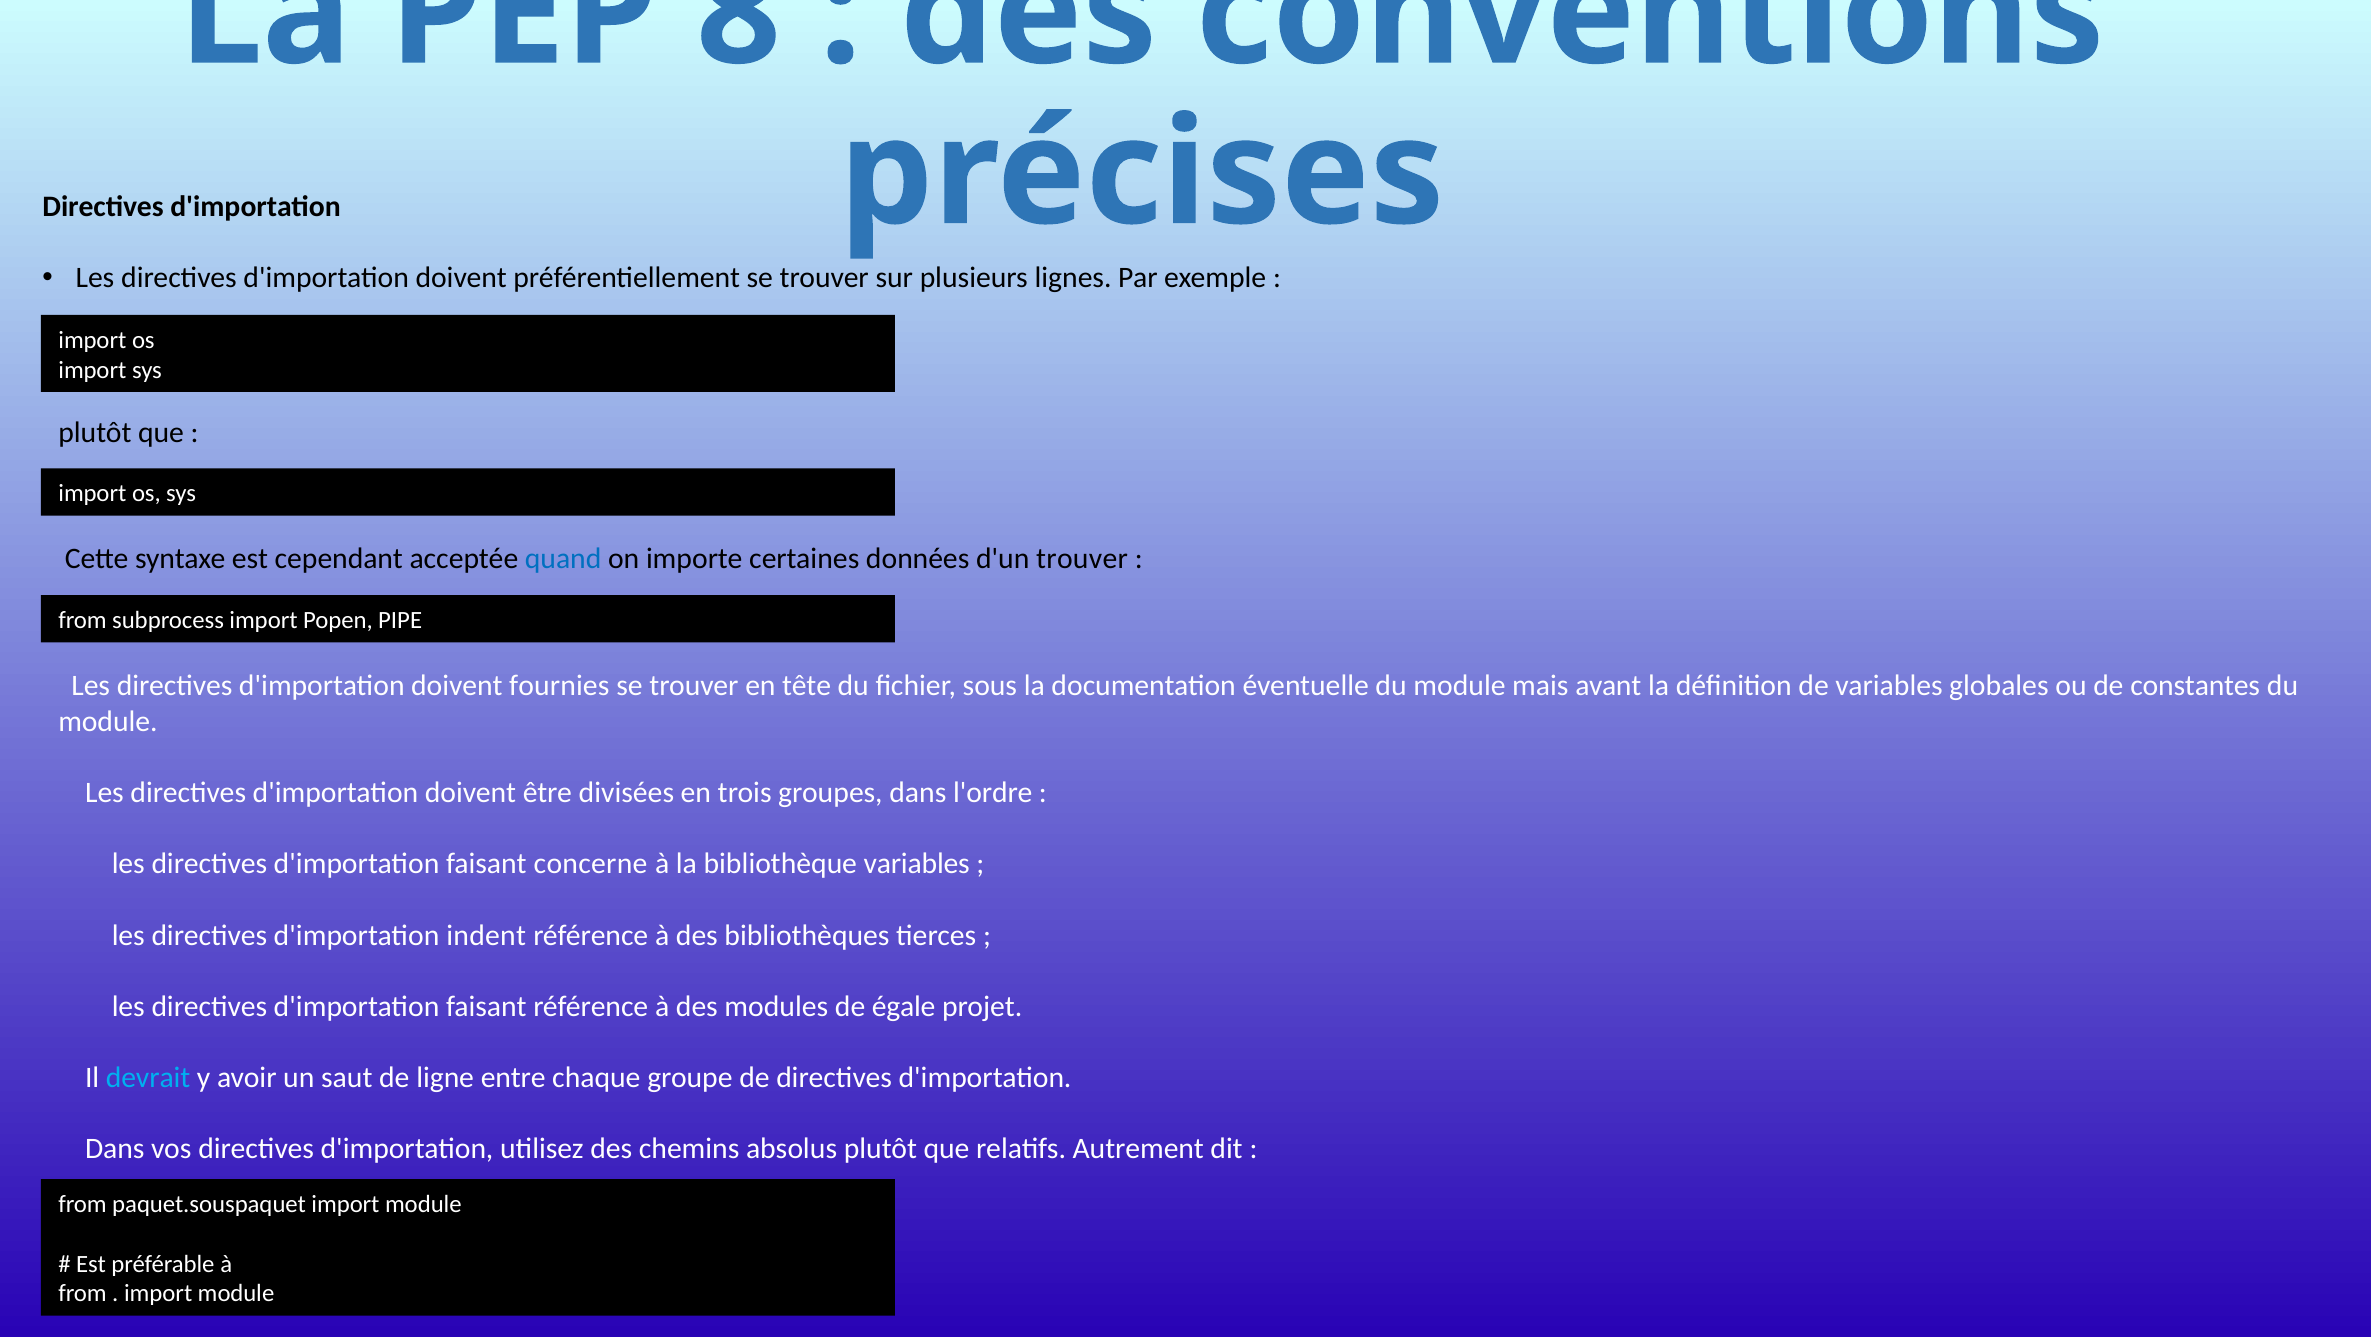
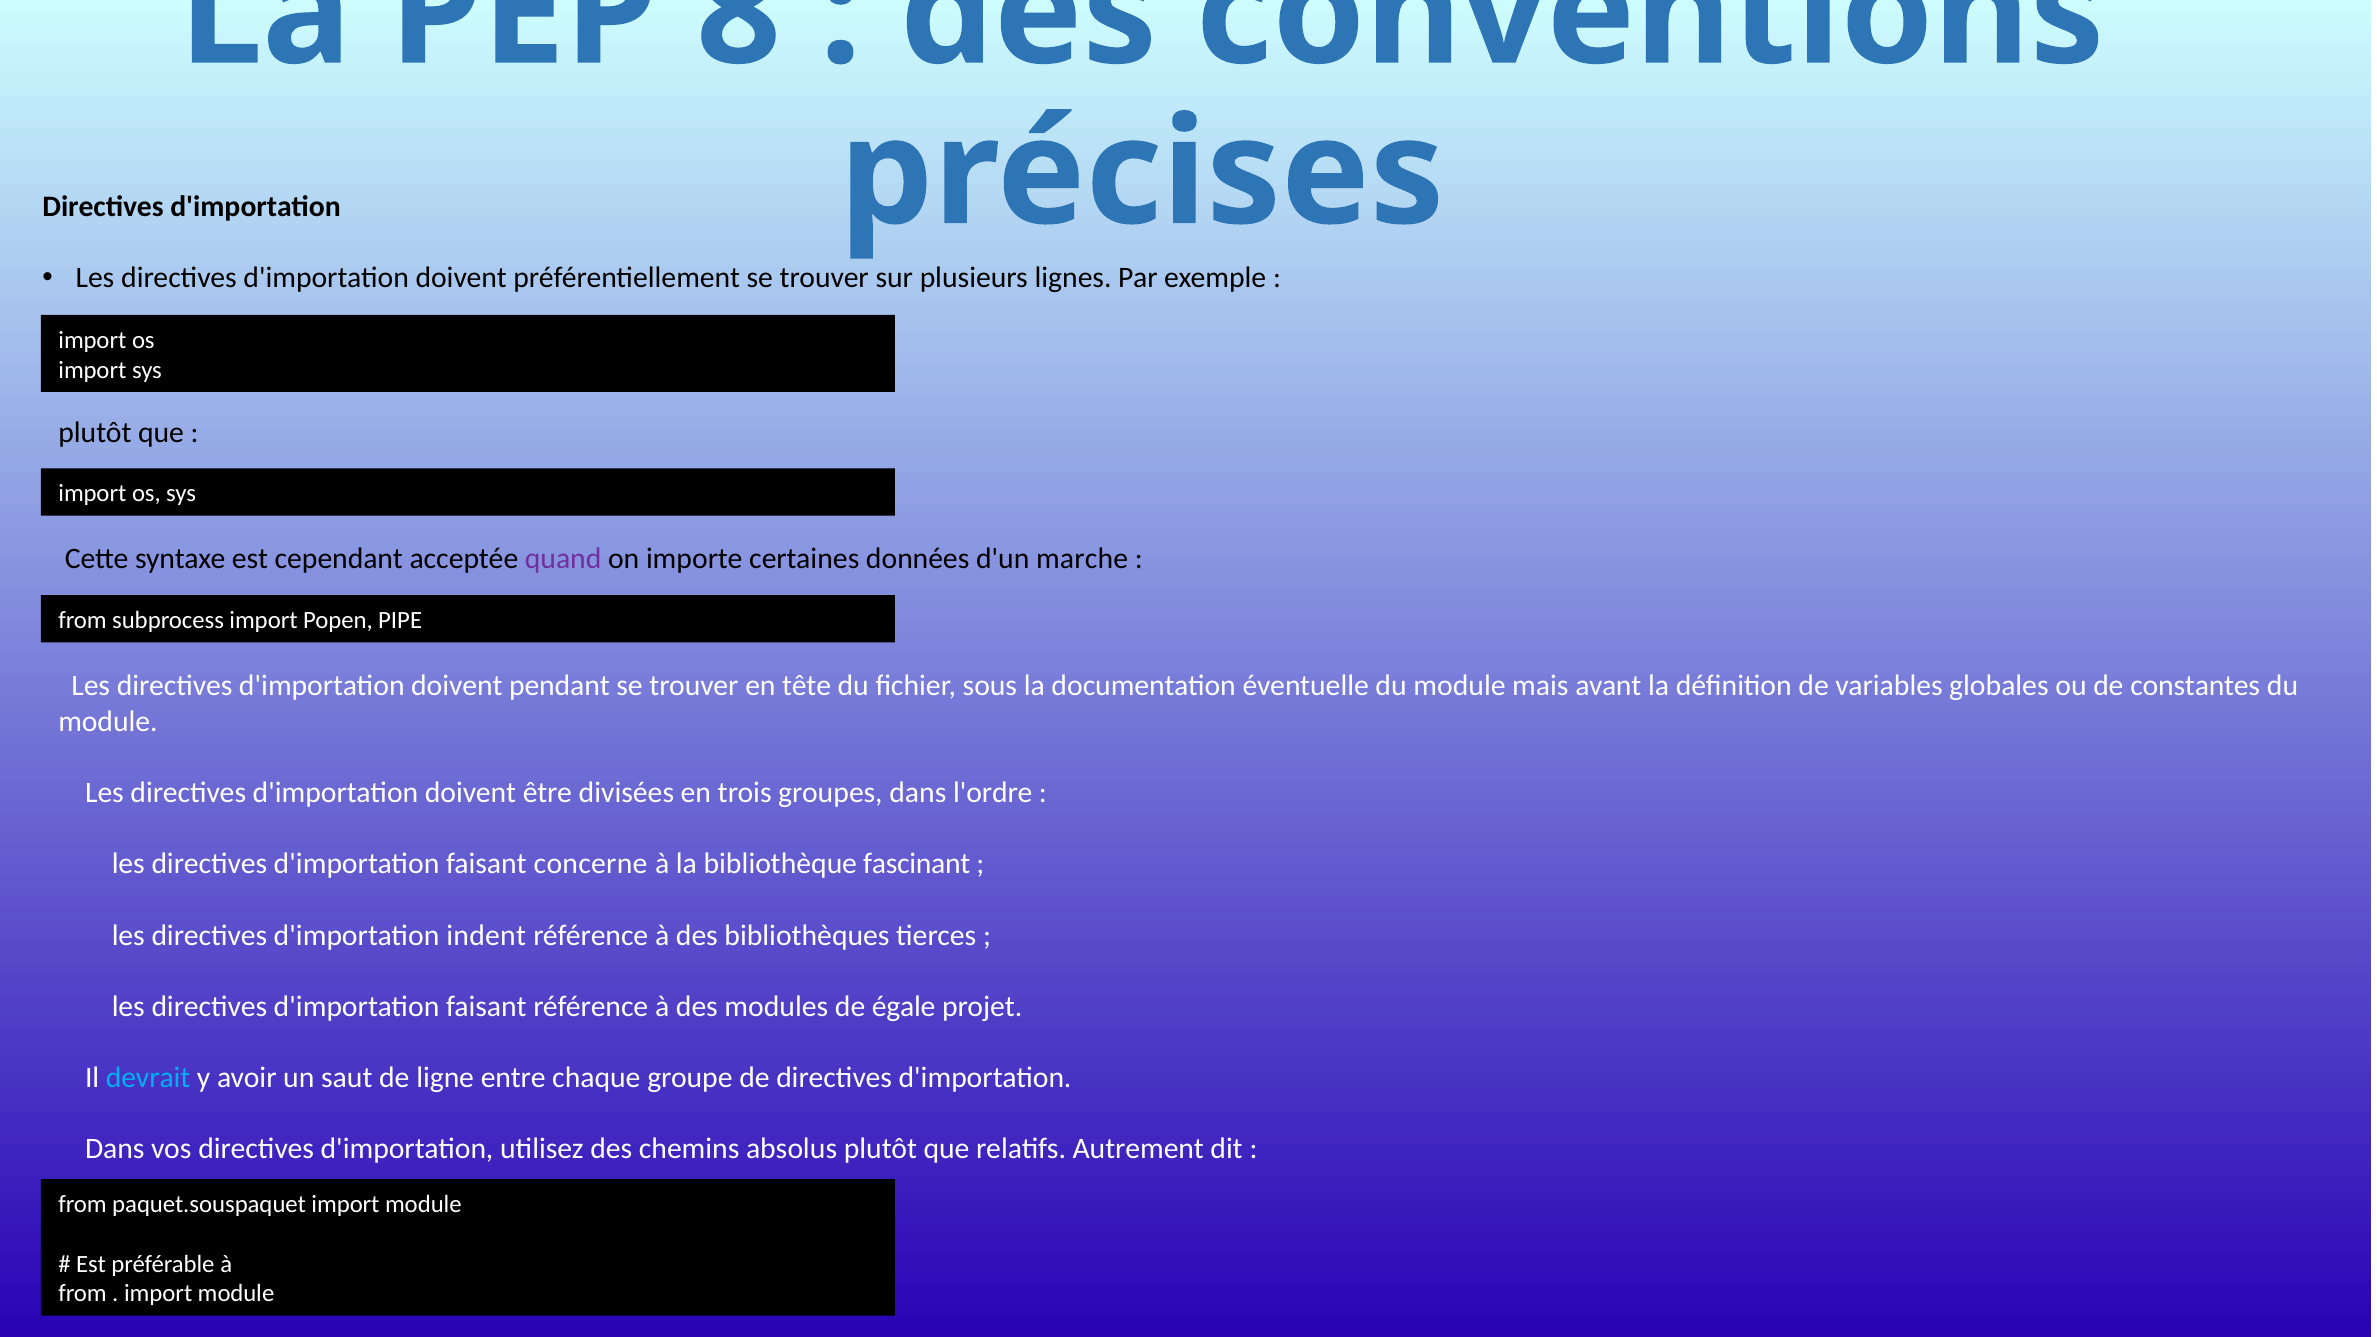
quand colour: blue -> purple
d'un trouver: trouver -> marche
fournies: fournies -> pendant
bibliothèque variables: variables -> fascinant
